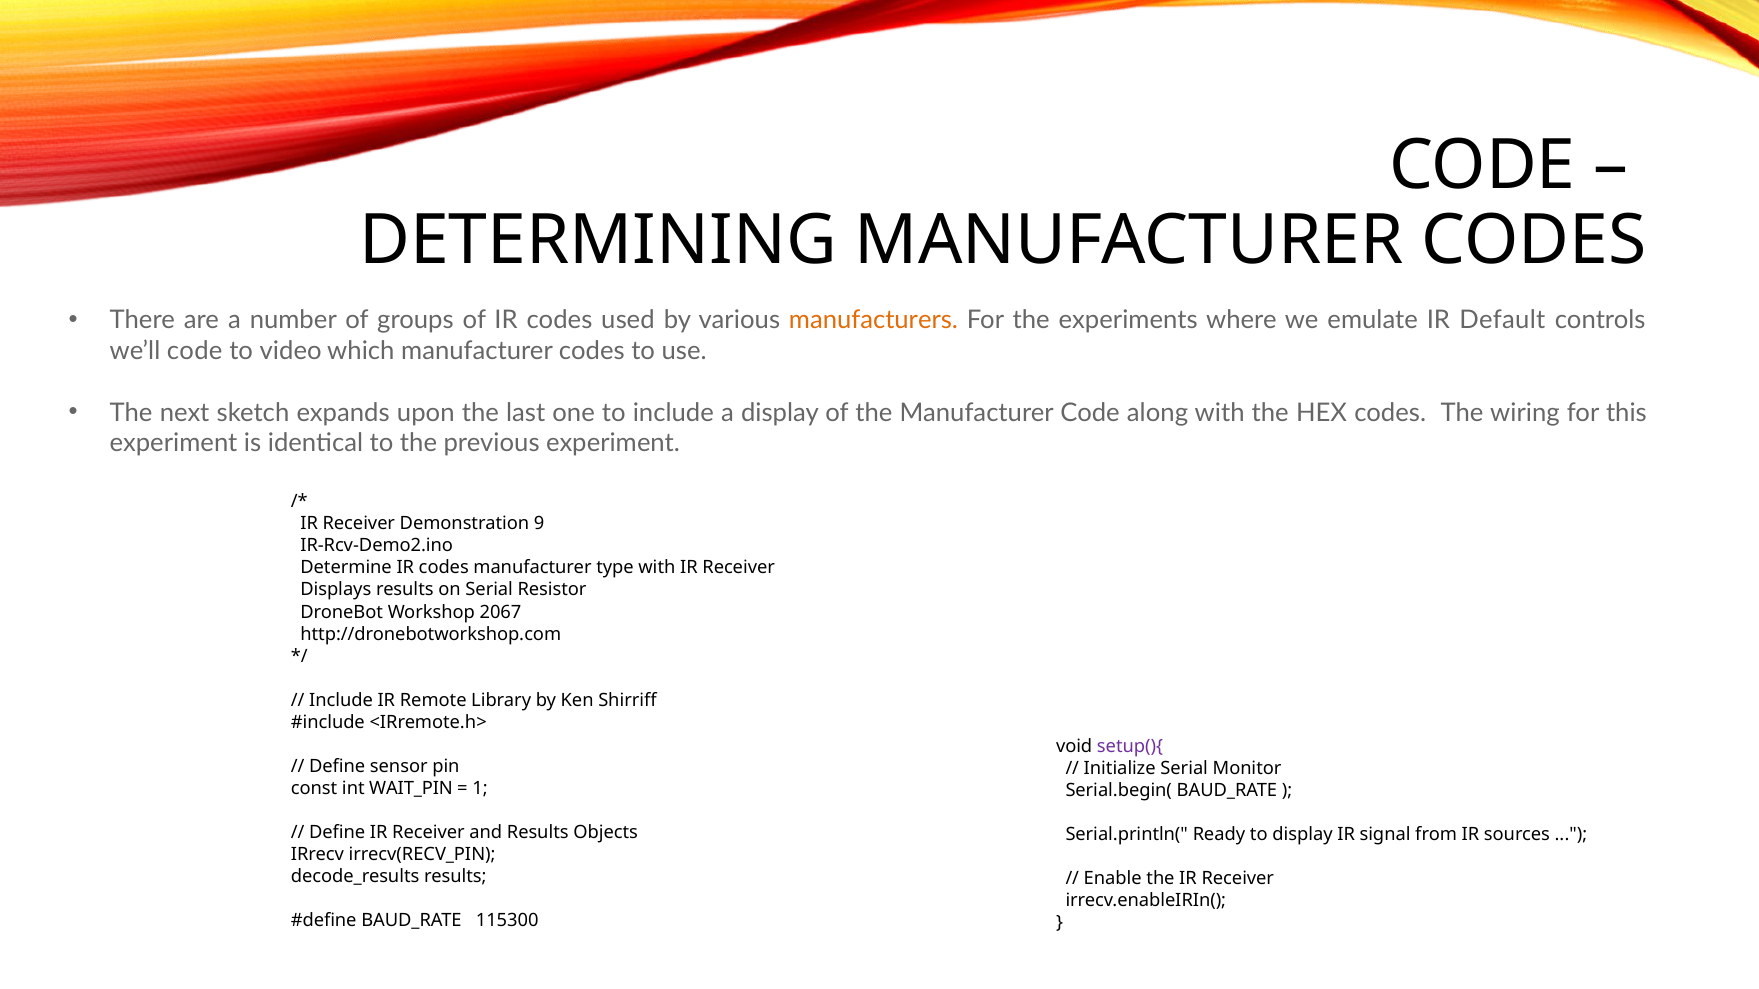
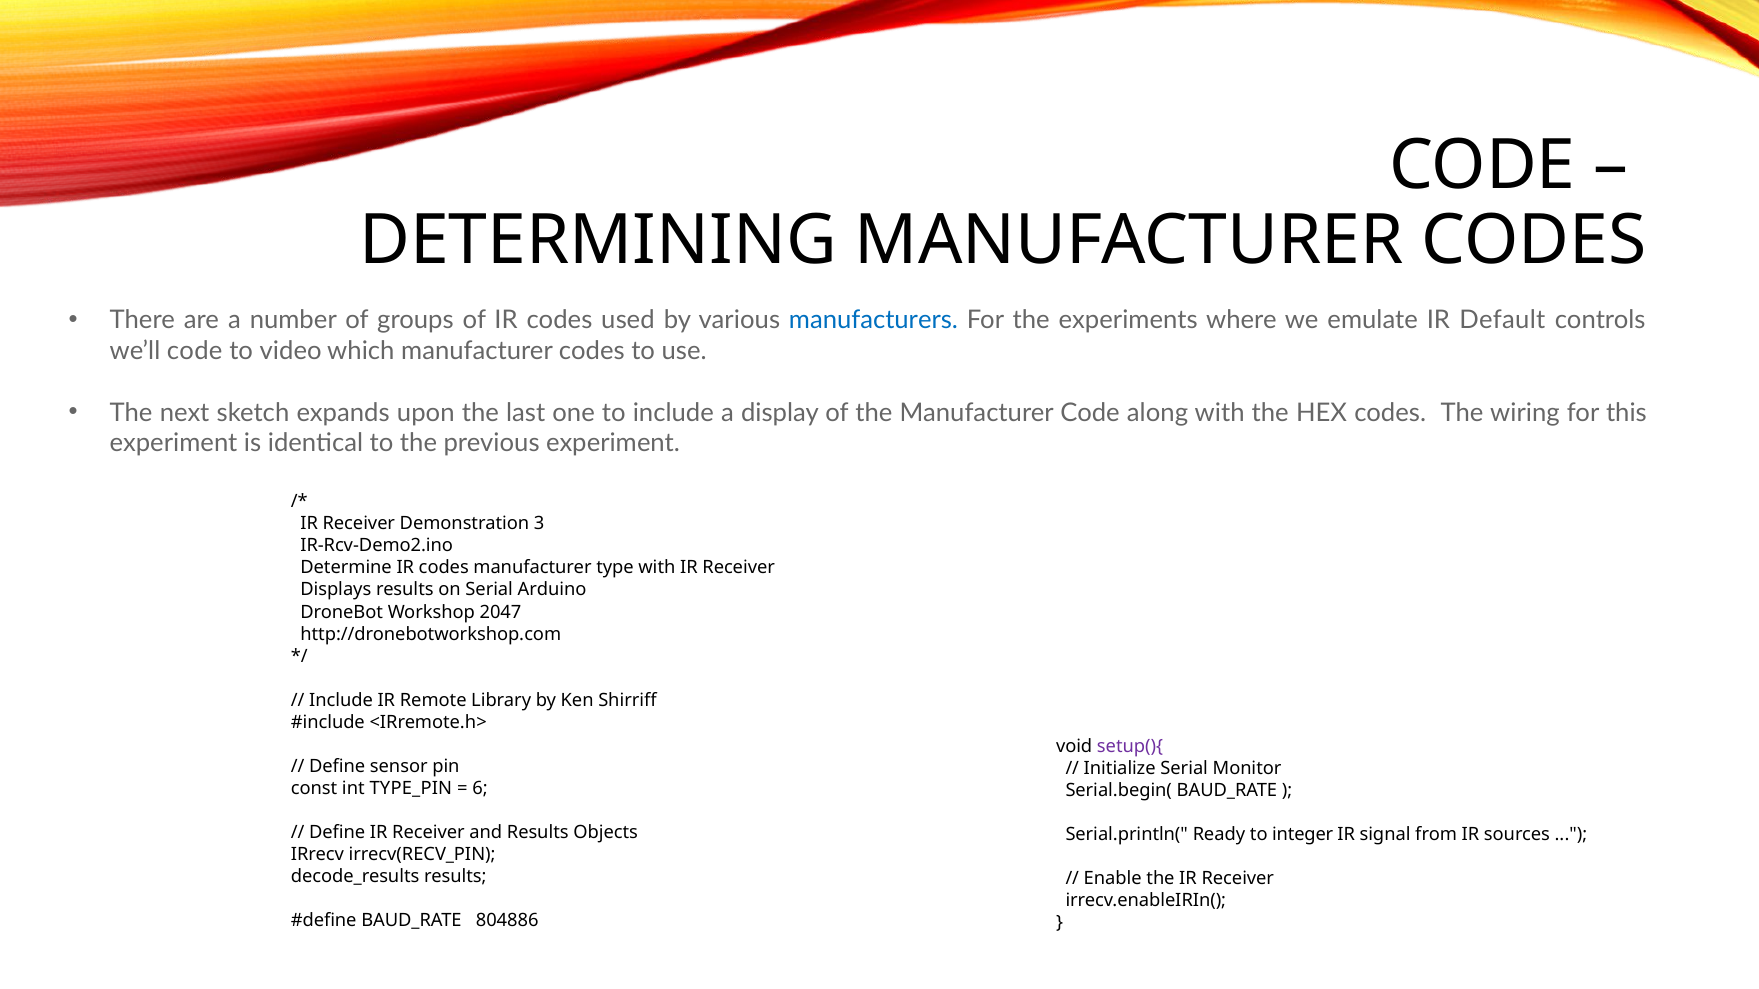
manufacturers colour: orange -> blue
9: 9 -> 3
Resistor: Resistor -> Arduino
2067: 2067 -> 2047
WAIT_PIN: WAIT_PIN -> TYPE_PIN
1: 1 -> 6
to display: display -> integer
115300: 115300 -> 804886
